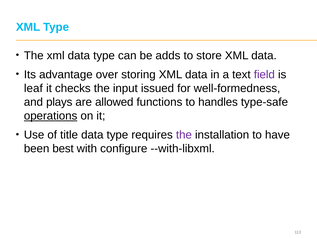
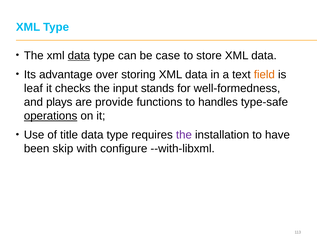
data at (79, 56) underline: none -> present
adds: adds -> case
field colour: purple -> orange
issued: issued -> stands
allowed: allowed -> provide
best: best -> skip
